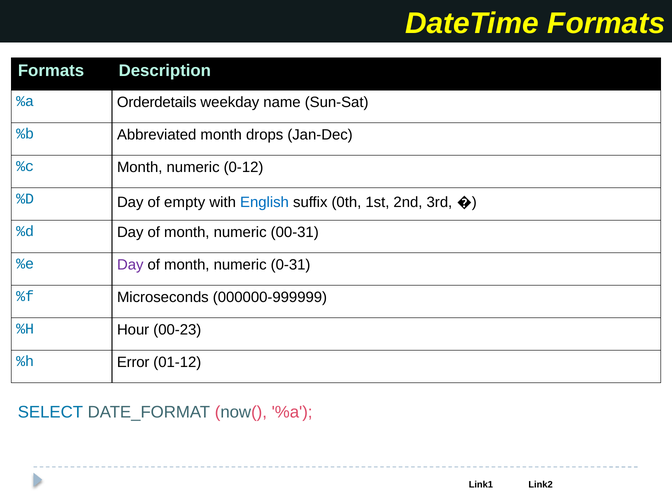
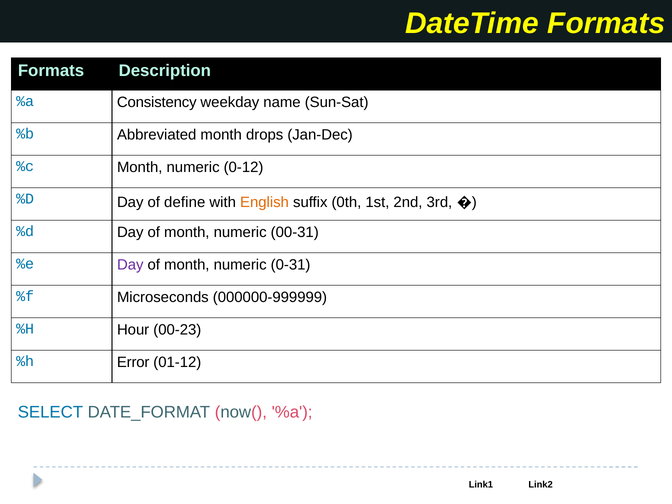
Orderdetails: Orderdetails -> Consistency
empty: empty -> define
English colour: blue -> orange
